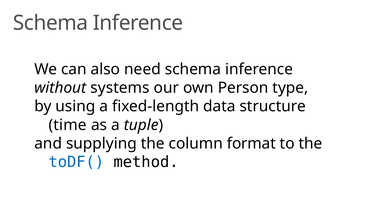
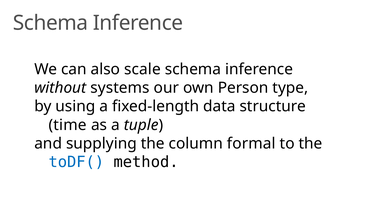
need: need -> scale
format: format -> formal
